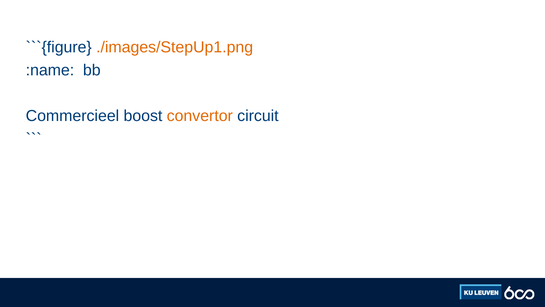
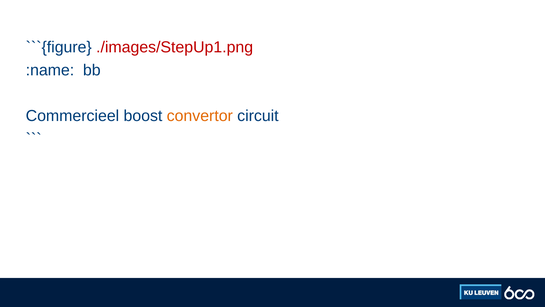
./images/StepUp1.png colour: orange -> red
